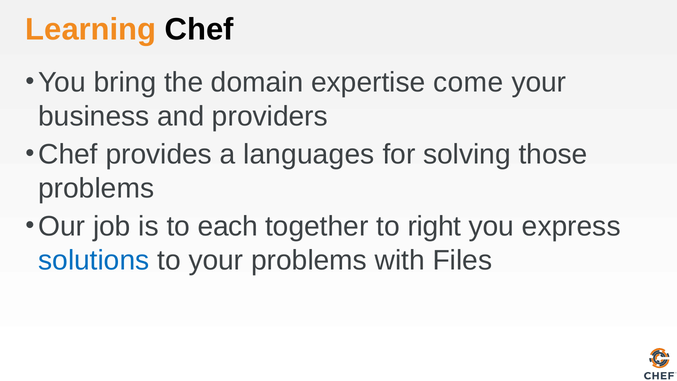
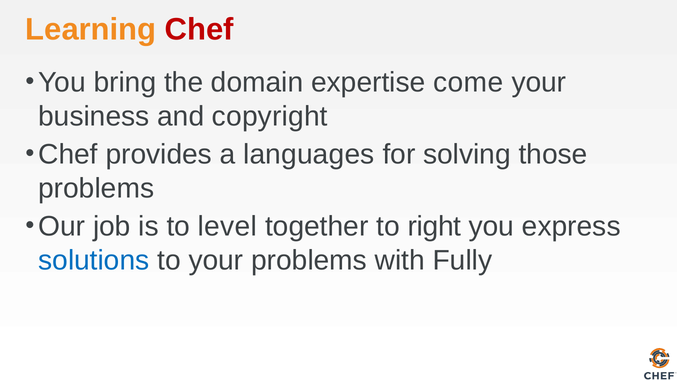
Chef at (199, 29) colour: black -> red
providers: providers -> copyright
each: each -> level
Files: Files -> Fully
